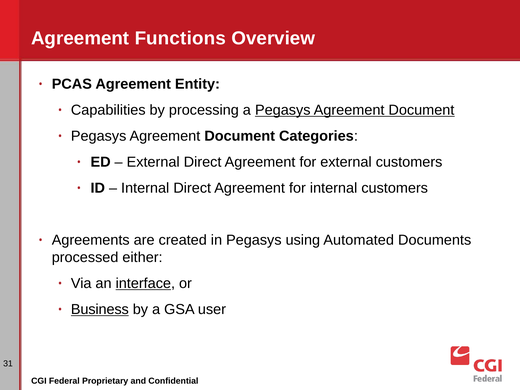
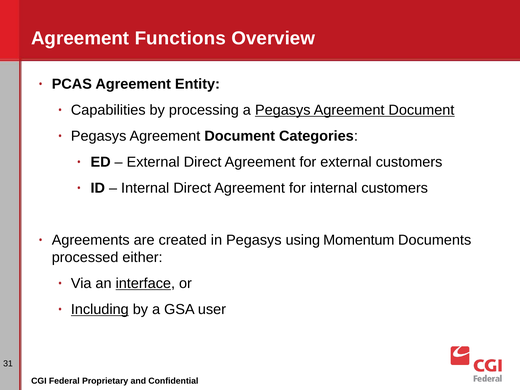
Automated: Automated -> Momentum
Business: Business -> Including
